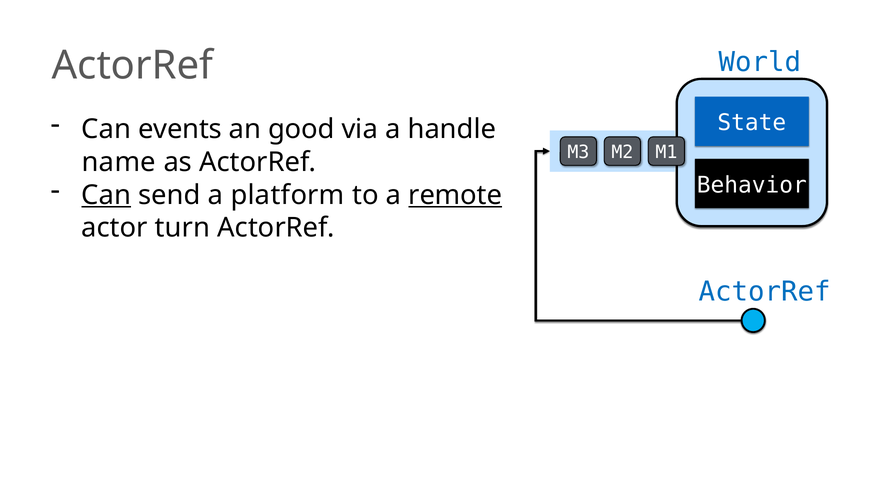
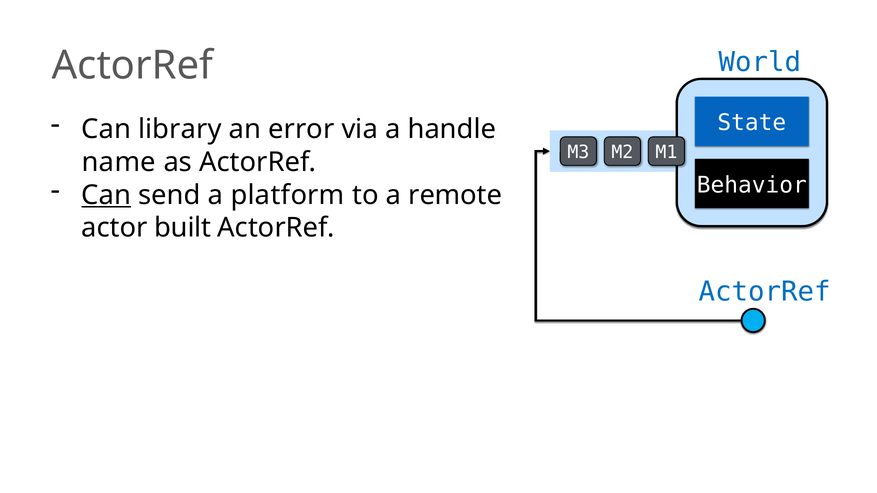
events: events -> library
good: good -> error
remote underline: present -> none
turn: turn -> built
